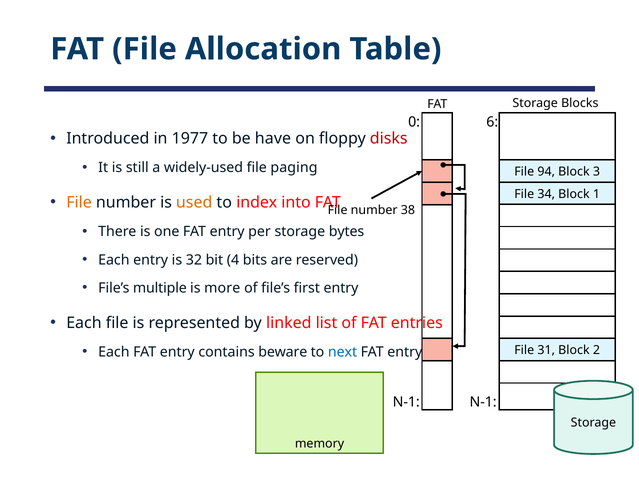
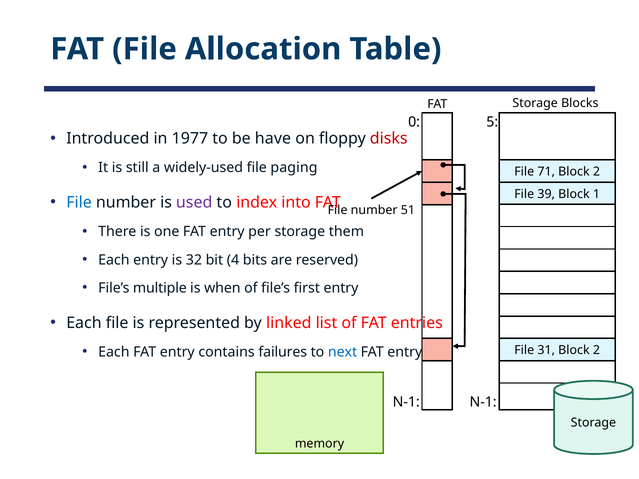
6: 6 -> 5
94: 94 -> 71
3 at (596, 172): 3 -> 2
34: 34 -> 39
File at (79, 203) colour: orange -> blue
used colour: orange -> purple
38: 38 -> 51
bytes: bytes -> them
more: more -> when
beware: beware -> failures
